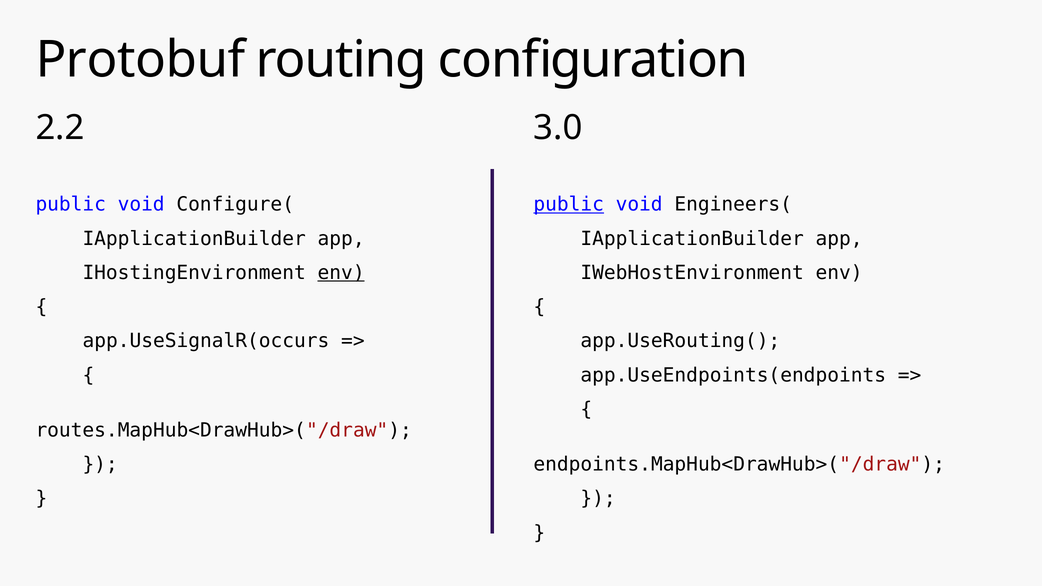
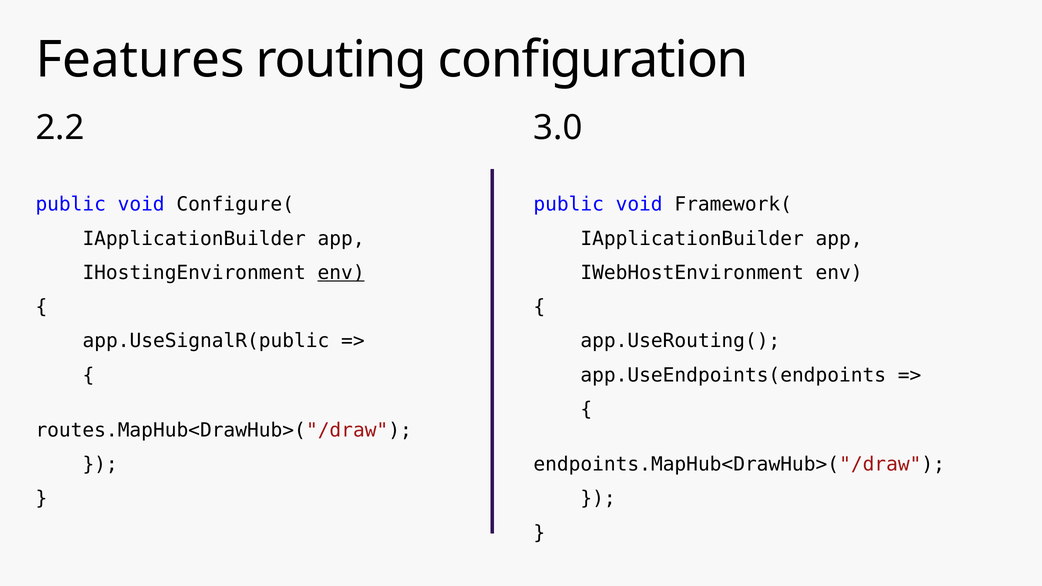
Protobuf: Protobuf -> Features
public at (569, 205) underline: present -> none
Engineers(: Engineers( -> Framework(
app.UseSignalR(occurs: app.UseSignalR(occurs -> app.UseSignalR(public
